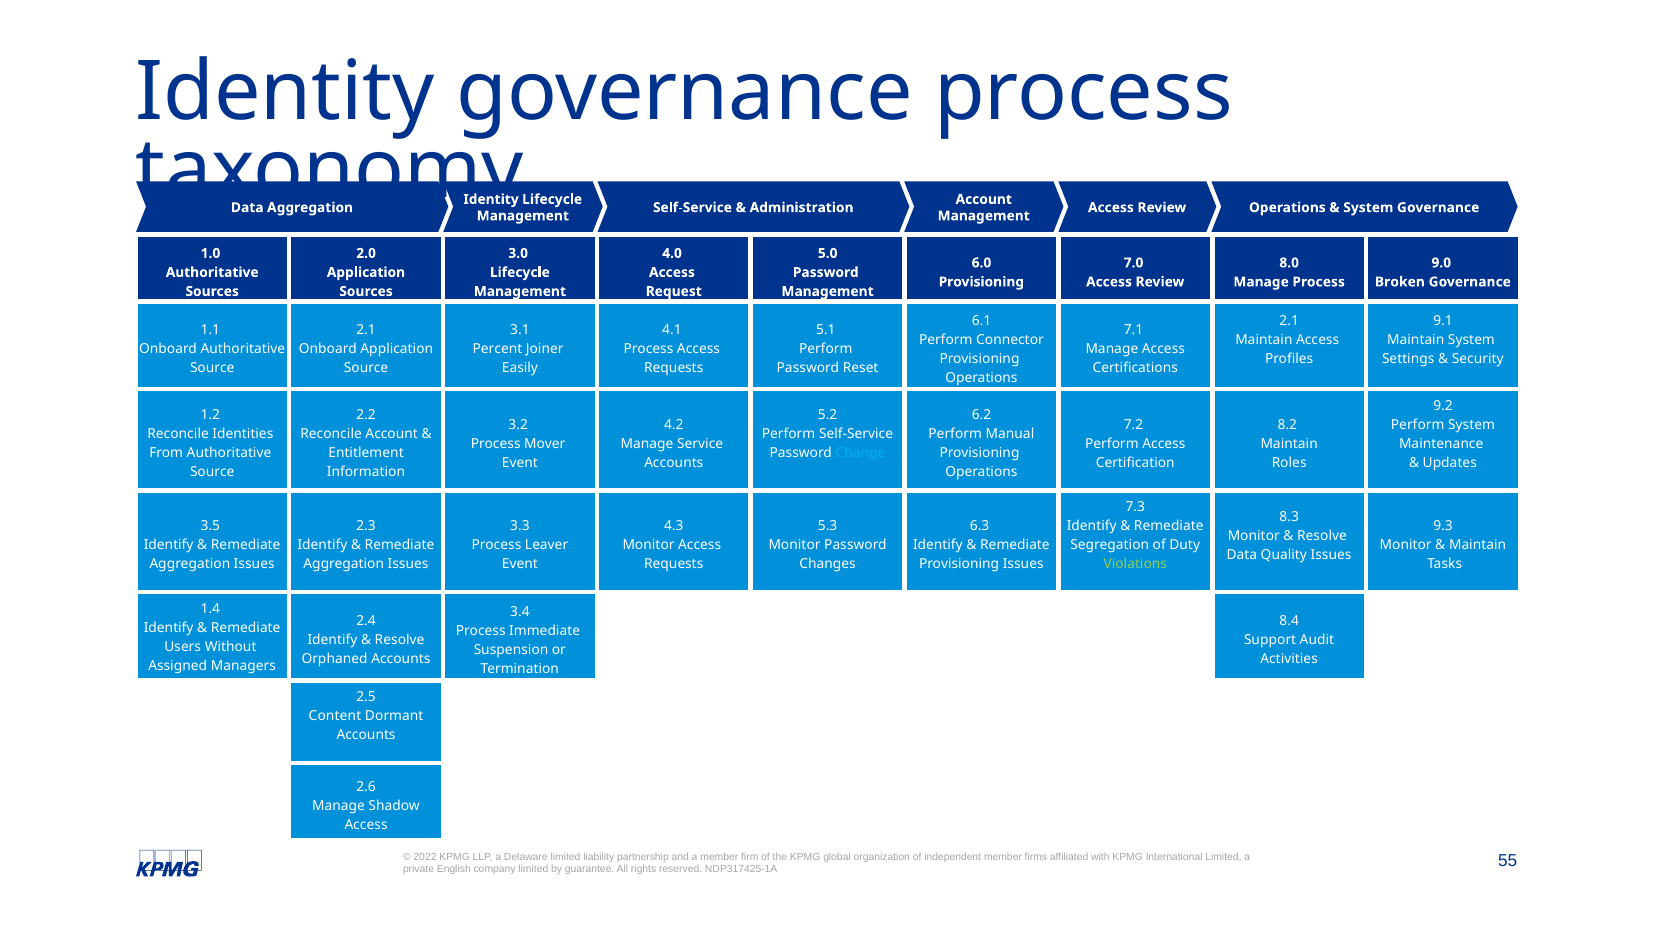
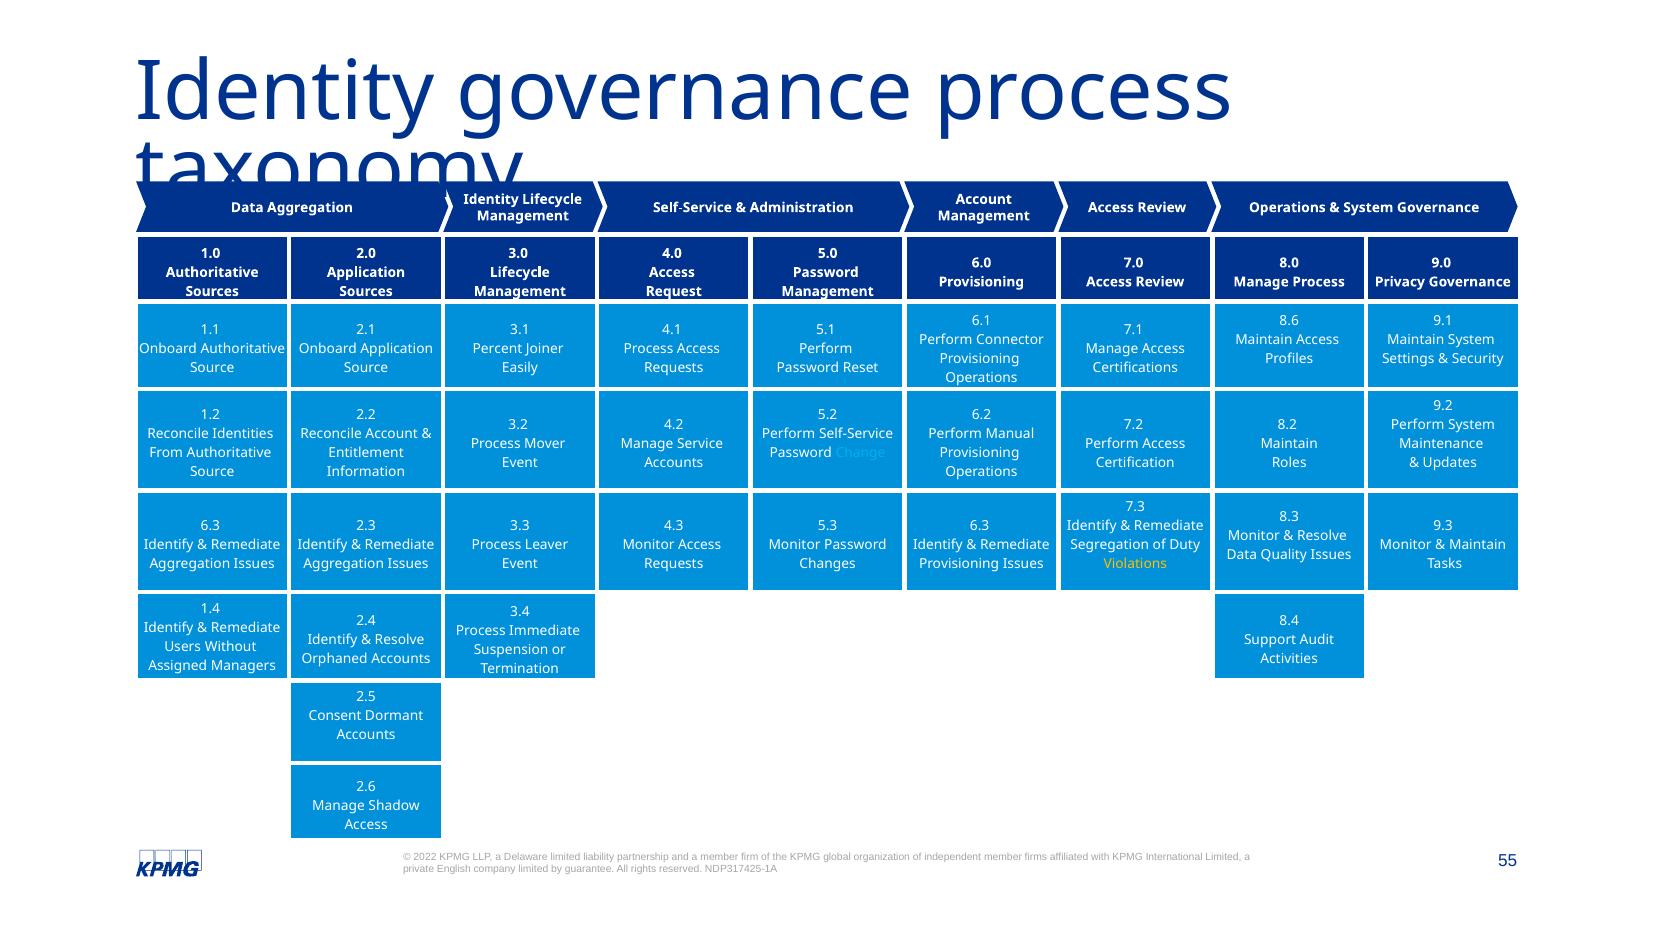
Broken: Broken -> Privacy
2.1 at (1289, 321): 2.1 -> 8.6
3.5 at (210, 526): 3.5 -> 6.3
Violations colour: light green -> yellow
Content: Content -> Consent
